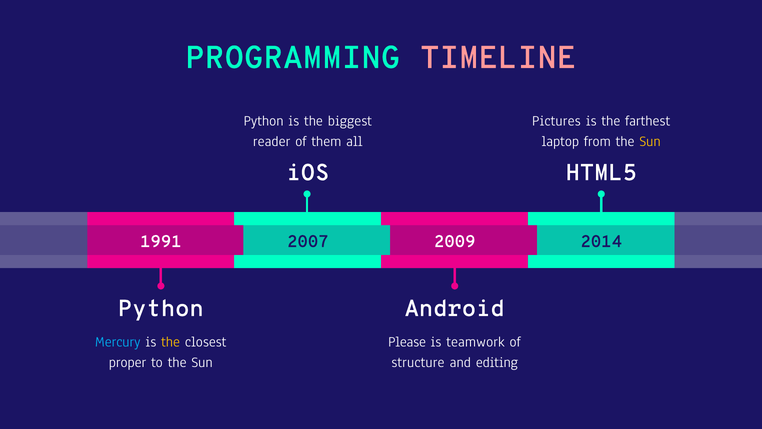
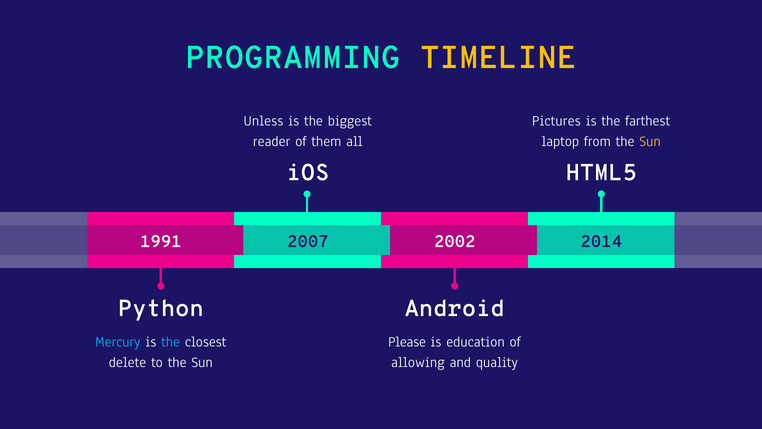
TIMELINE colour: pink -> yellow
Python at (264, 121): Python -> Unless
2009: 2009 -> 2002
the at (171, 342) colour: yellow -> light blue
teamwork: teamwork -> education
proper: proper -> delete
structure: structure -> allowing
editing: editing -> quality
